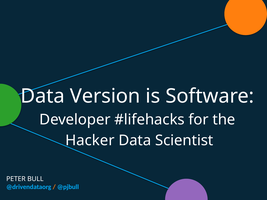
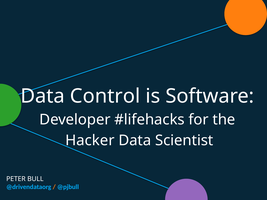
Version: Version -> Control
